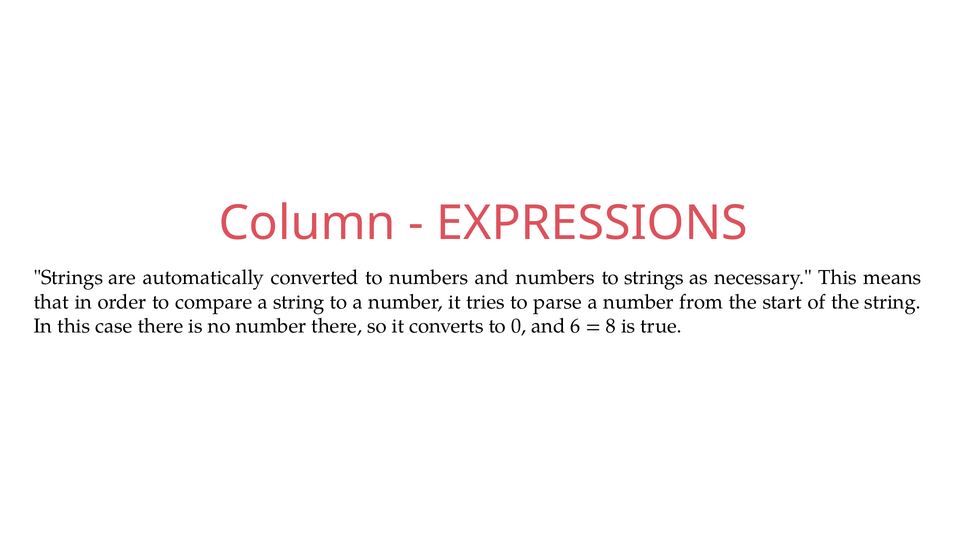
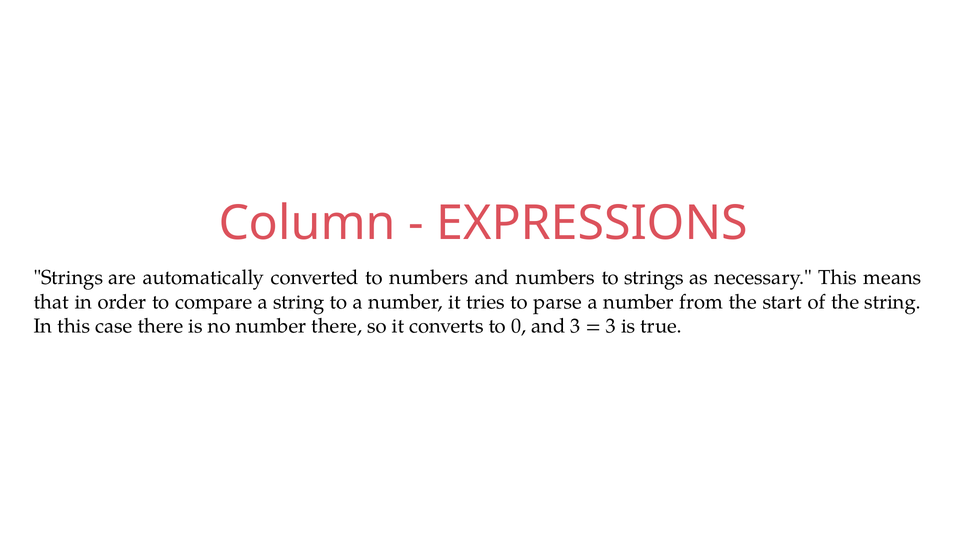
and 6: 6 -> 3
8 at (611, 326): 8 -> 3
